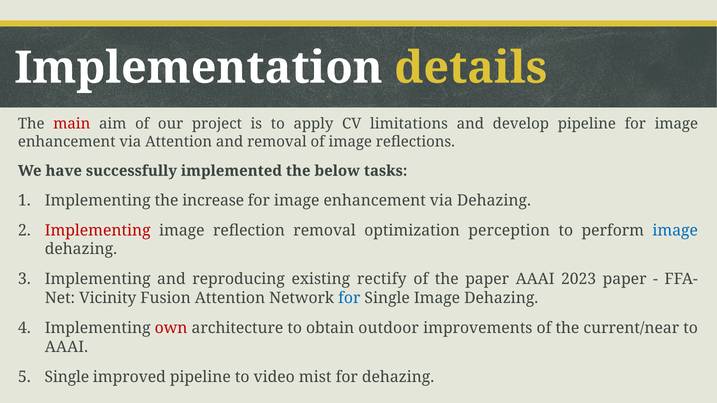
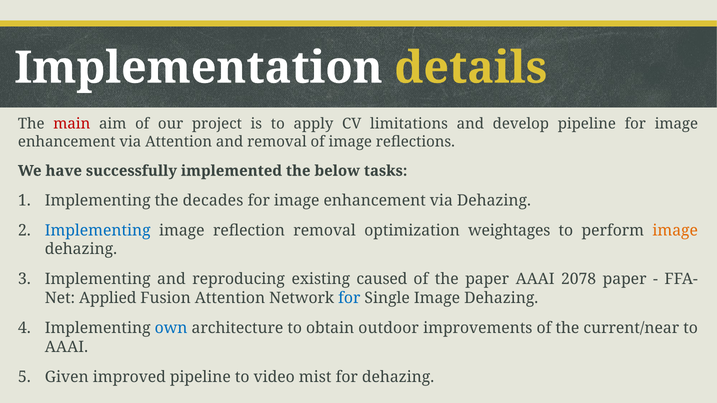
increase: increase -> decades
Implementing at (98, 231) colour: red -> blue
perception: perception -> weightages
image at (675, 231) colour: blue -> orange
rectify: rectify -> caused
2023: 2023 -> 2078
Vicinity: Vicinity -> Applied
own colour: red -> blue
Single at (67, 377): Single -> Given
